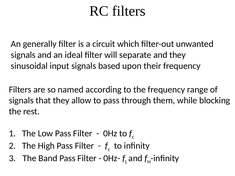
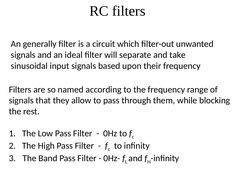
and they: they -> take
